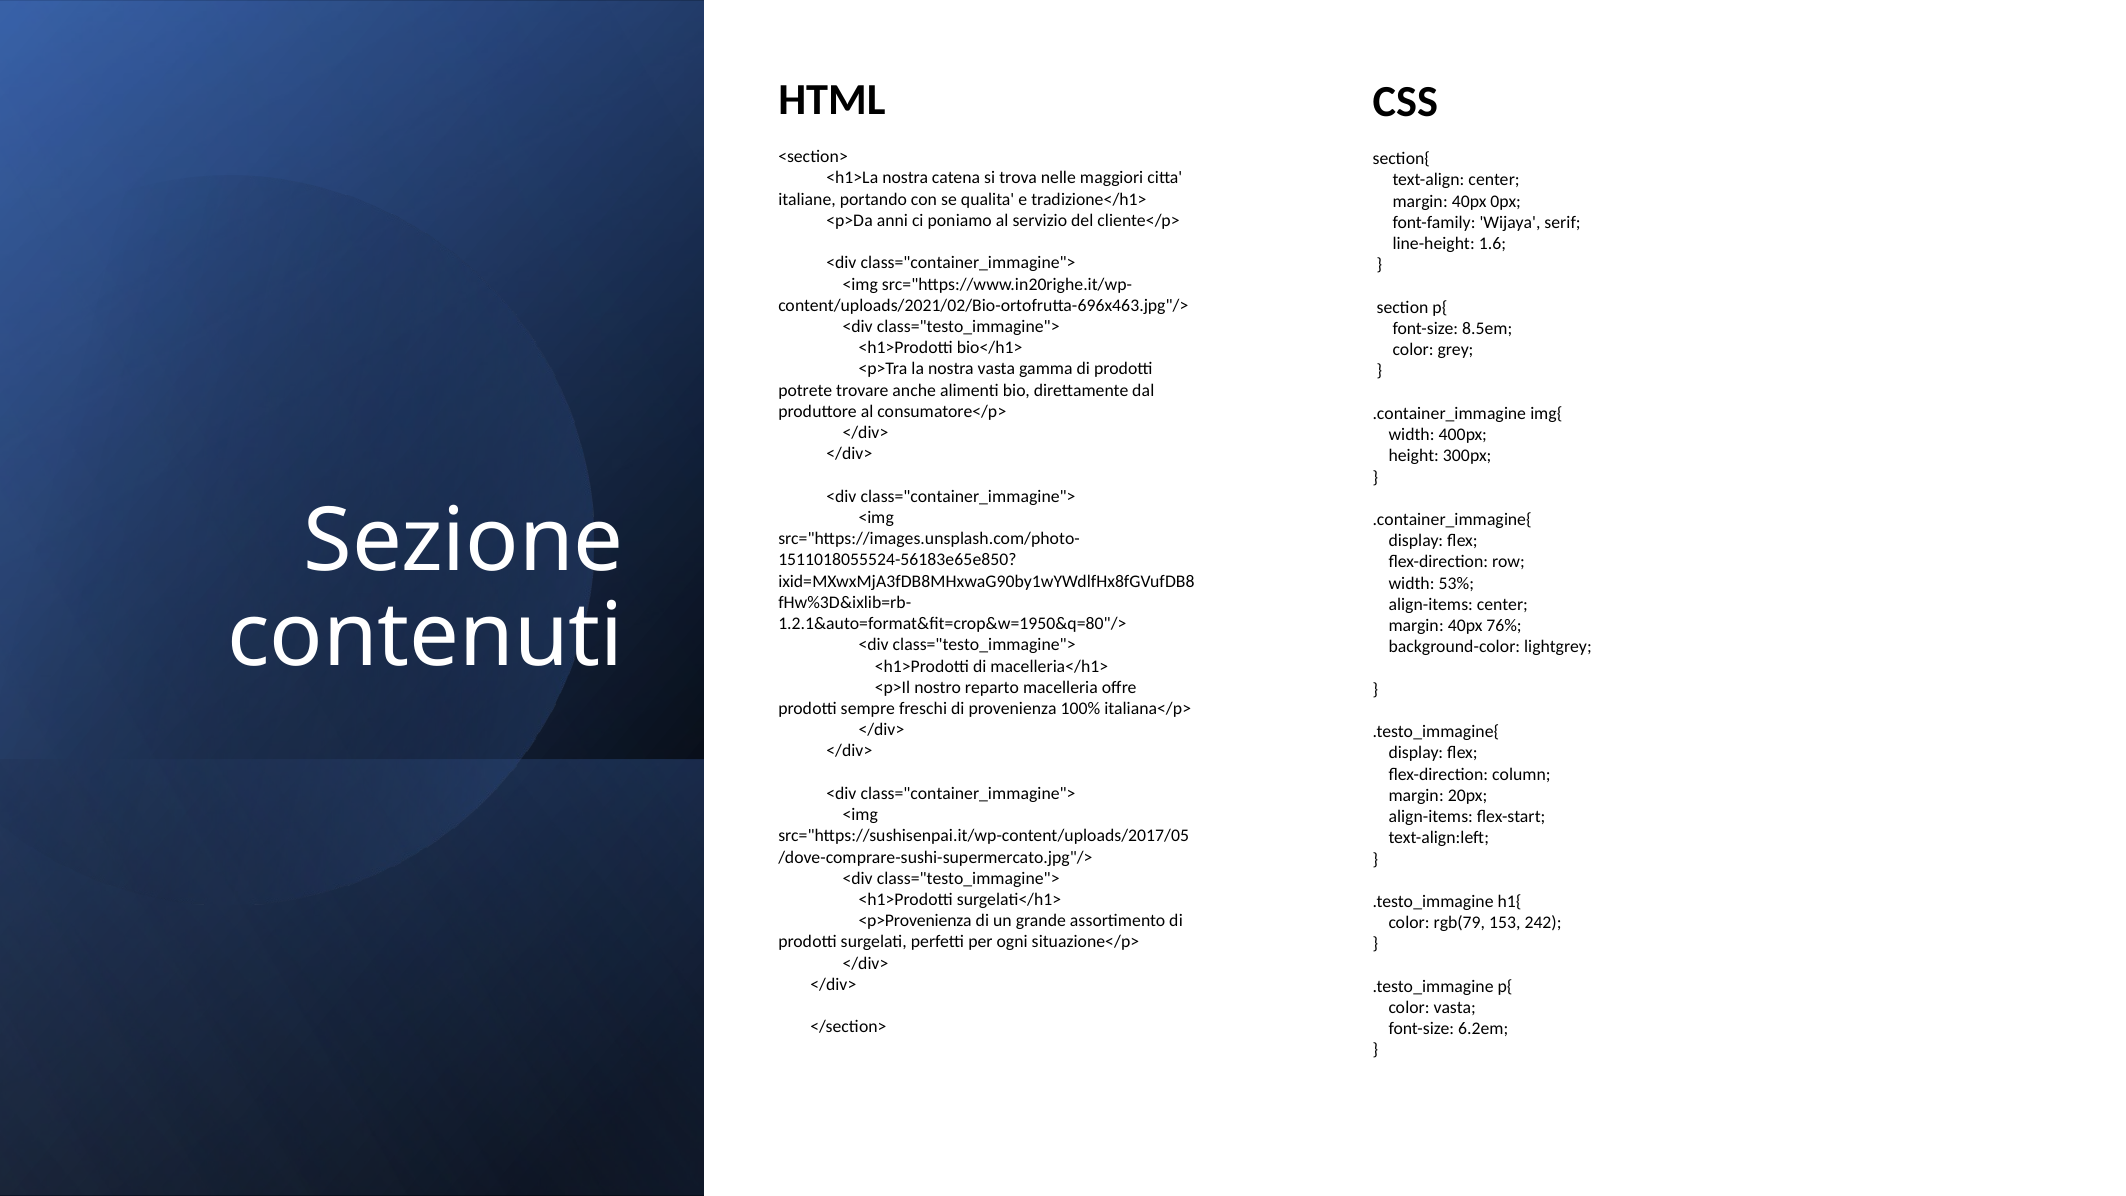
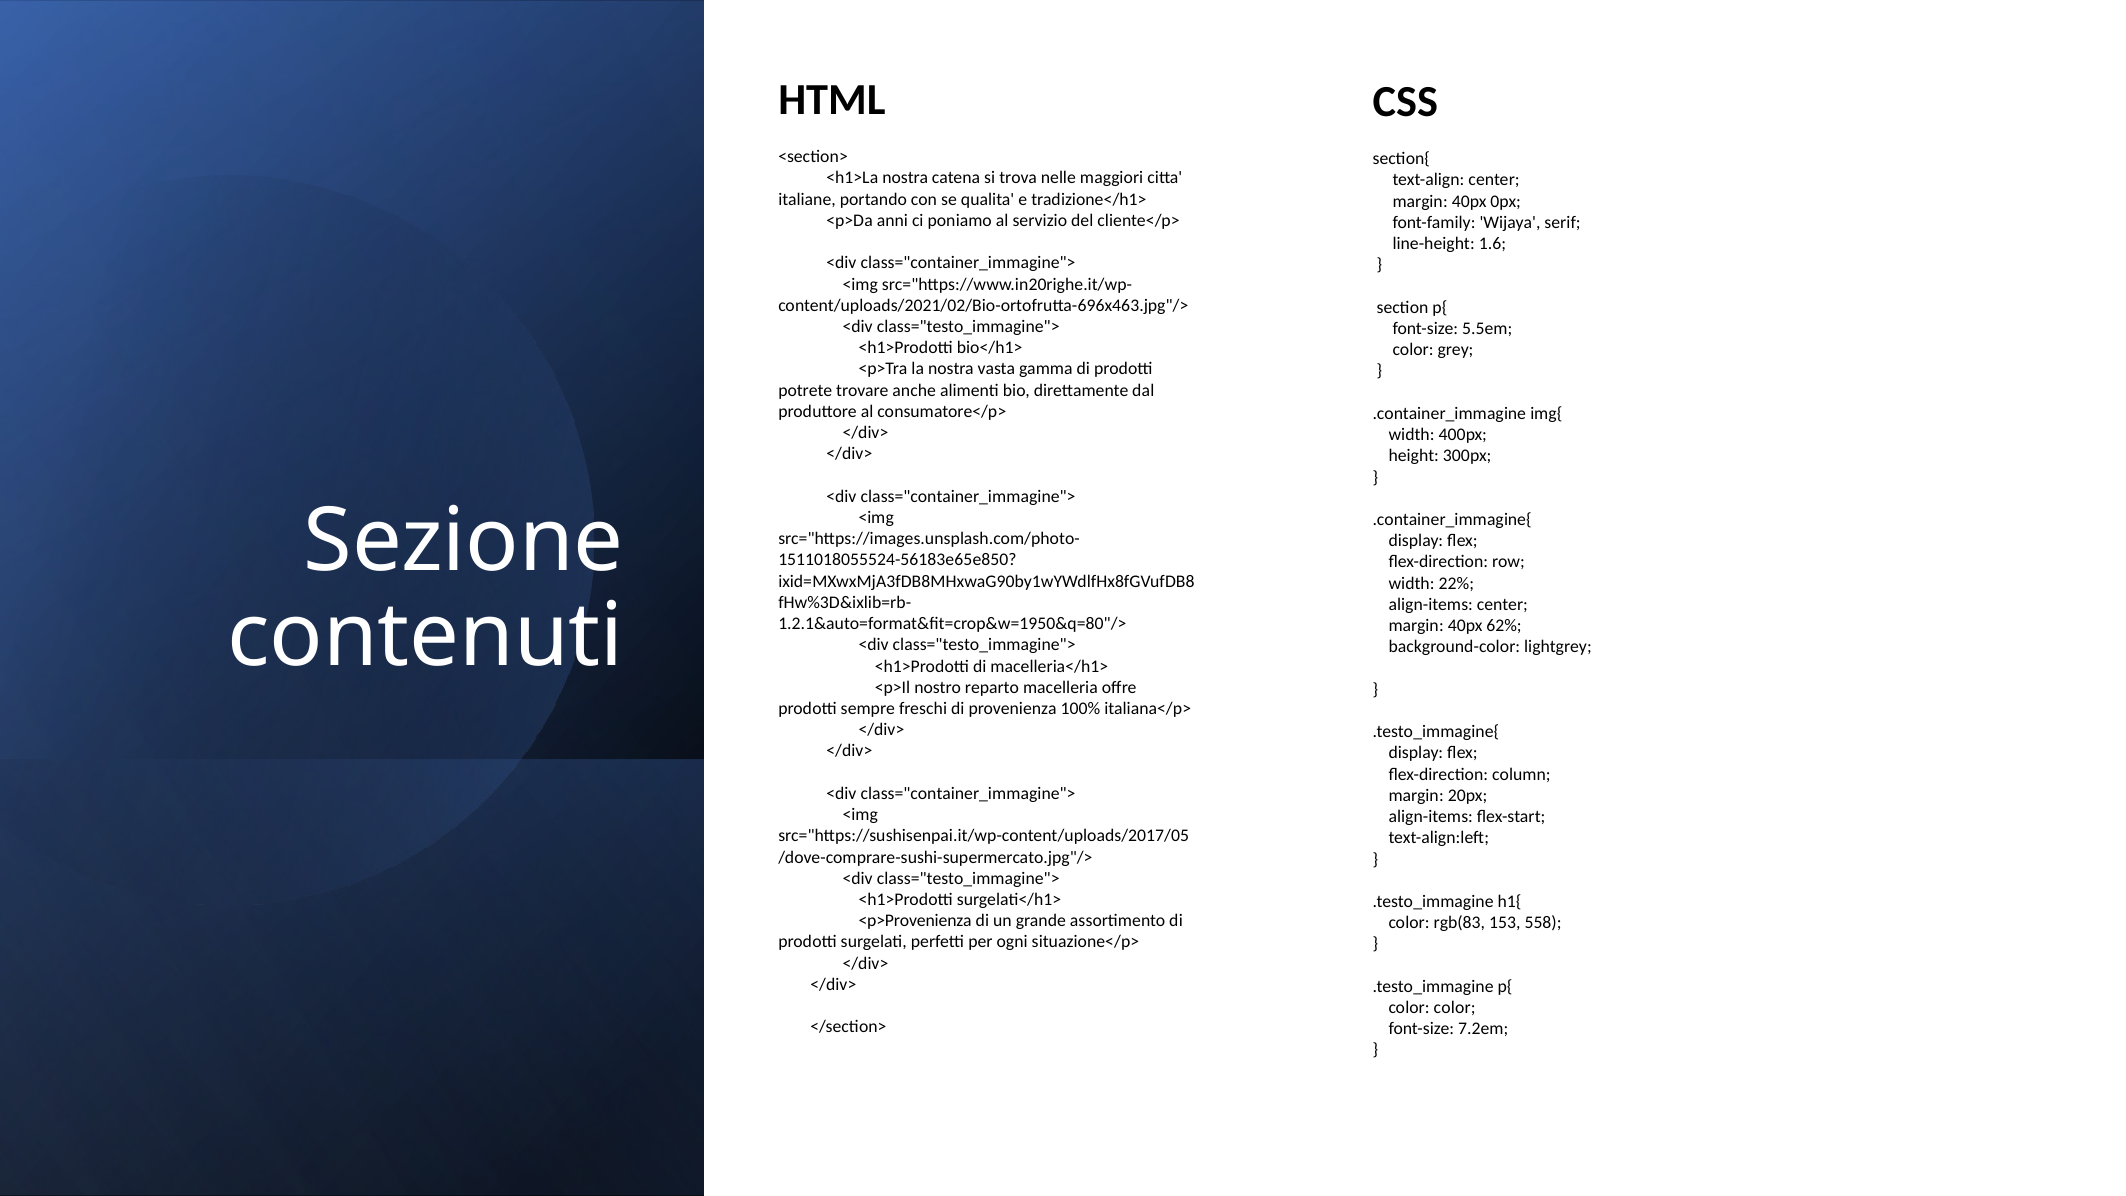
8.5em: 8.5em -> 5.5em
53%: 53% -> 22%
76%: 76% -> 62%
rgb(79: rgb(79 -> rgb(83
242: 242 -> 558
color vasta: vasta -> color
6.2em: 6.2em -> 7.2em
